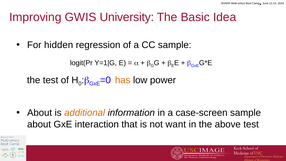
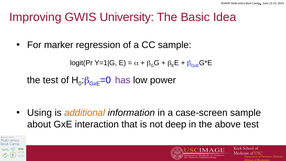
hidden: hidden -> marker
has colour: orange -> purple
About at (40, 113): About -> Using
want: want -> deep
